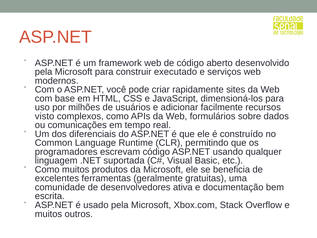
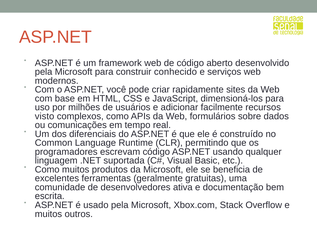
executado: executado -> conhecido
